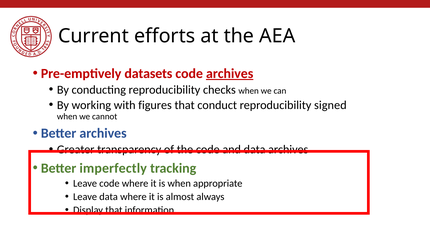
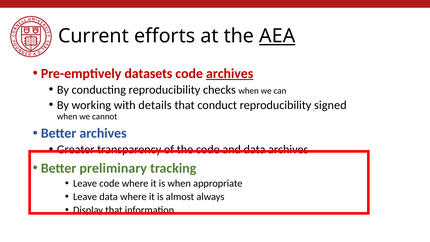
AEA underline: none -> present
figures: figures -> details
imperfectly: imperfectly -> preliminary
